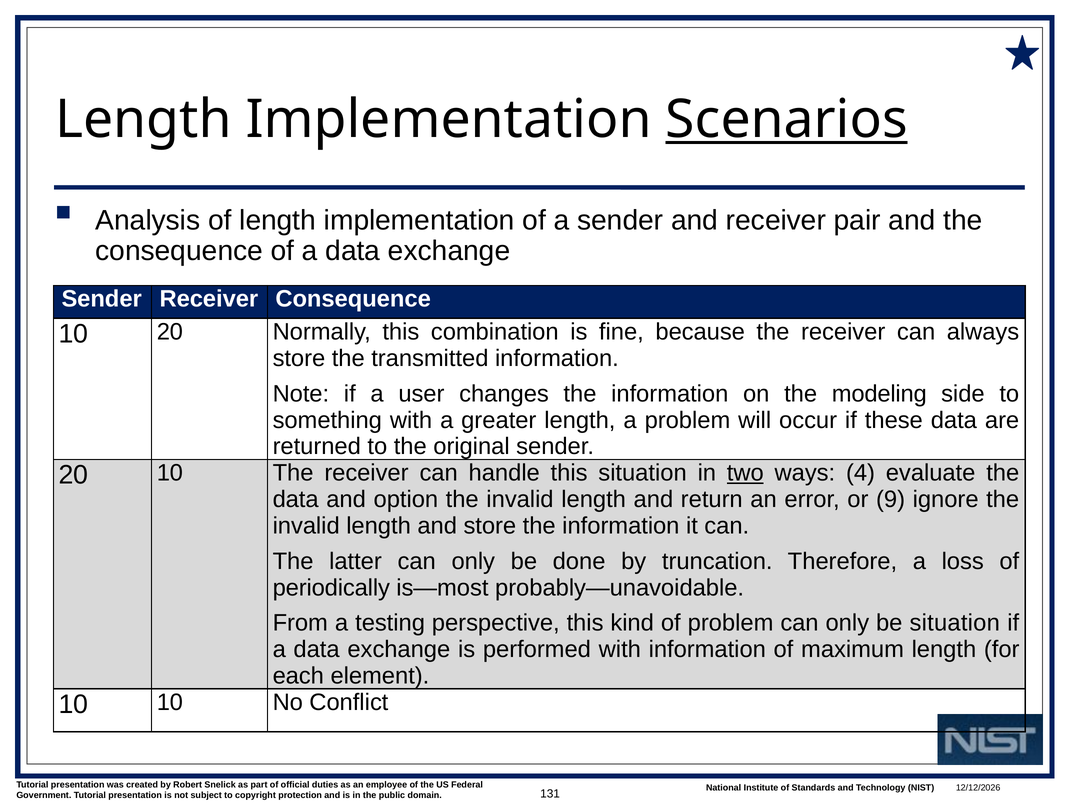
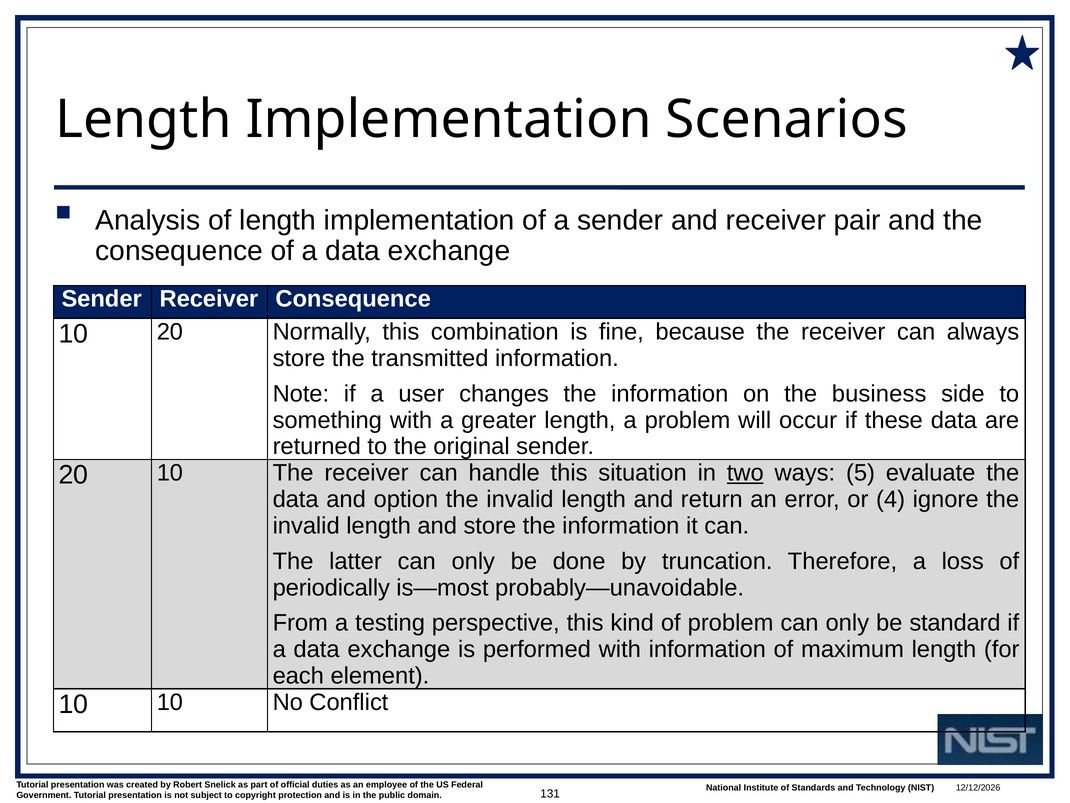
Scenarios underline: present -> none
modeling: modeling -> business
4: 4 -> 5
9: 9 -> 4
be situation: situation -> standard
